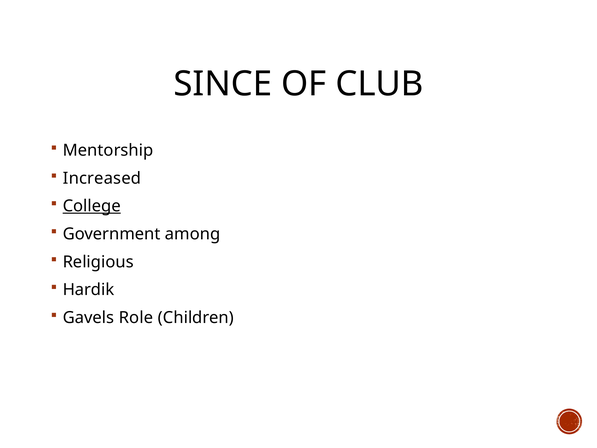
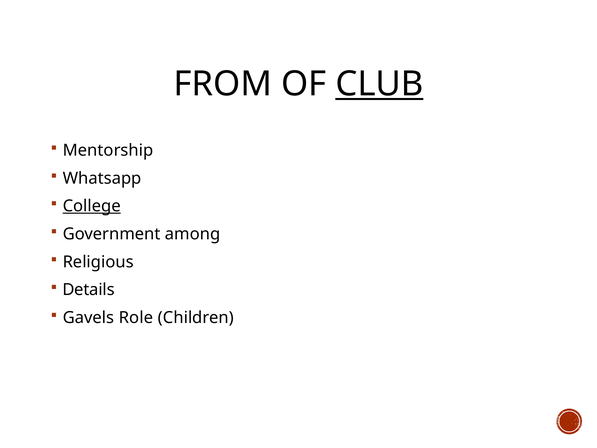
SINCE: SINCE -> FROM
CLUB underline: none -> present
Increased: Increased -> Whatsapp
Hardik: Hardik -> Details
